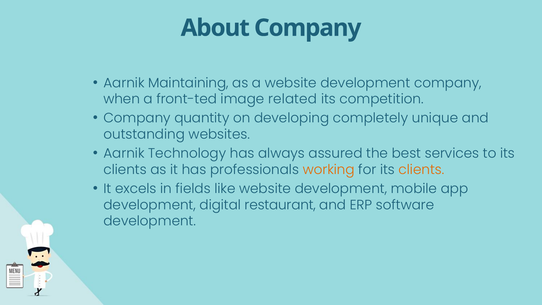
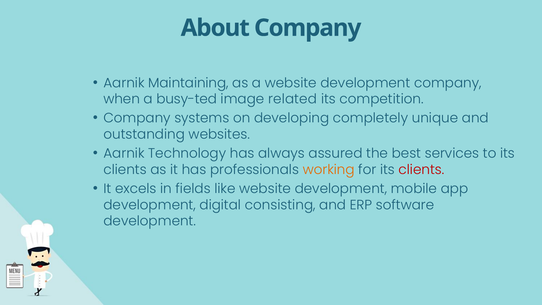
front-ted: front-ted -> busy-ted
quantity: quantity -> systems
clients at (421, 170) colour: orange -> red
restaurant: restaurant -> consisting
